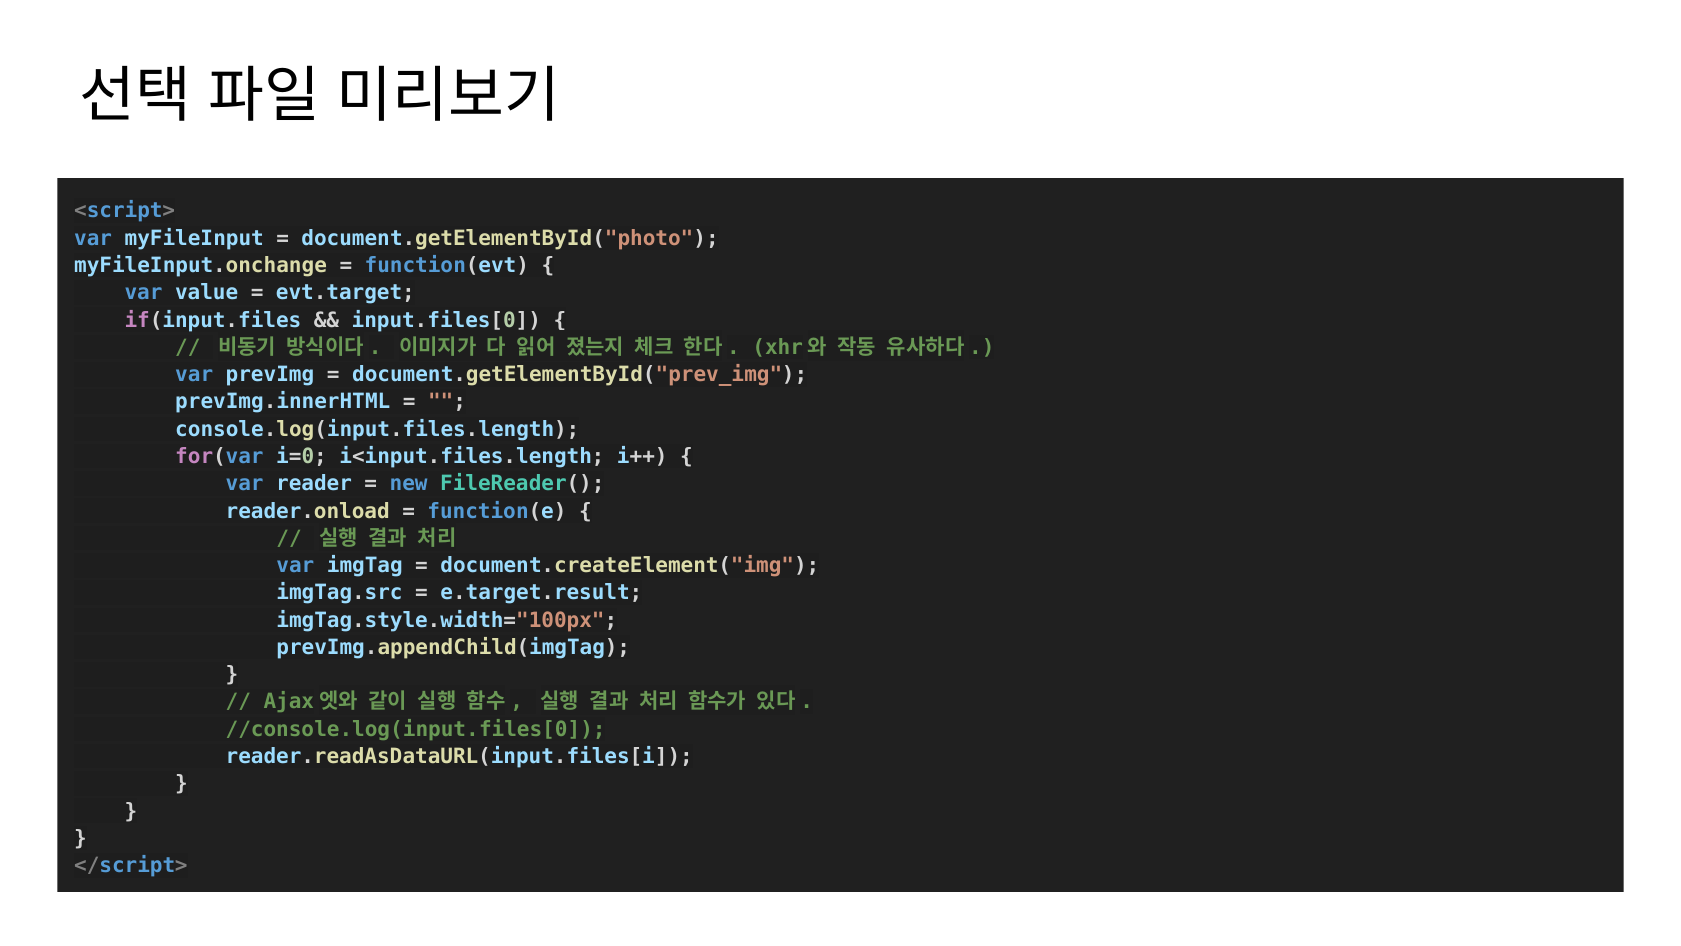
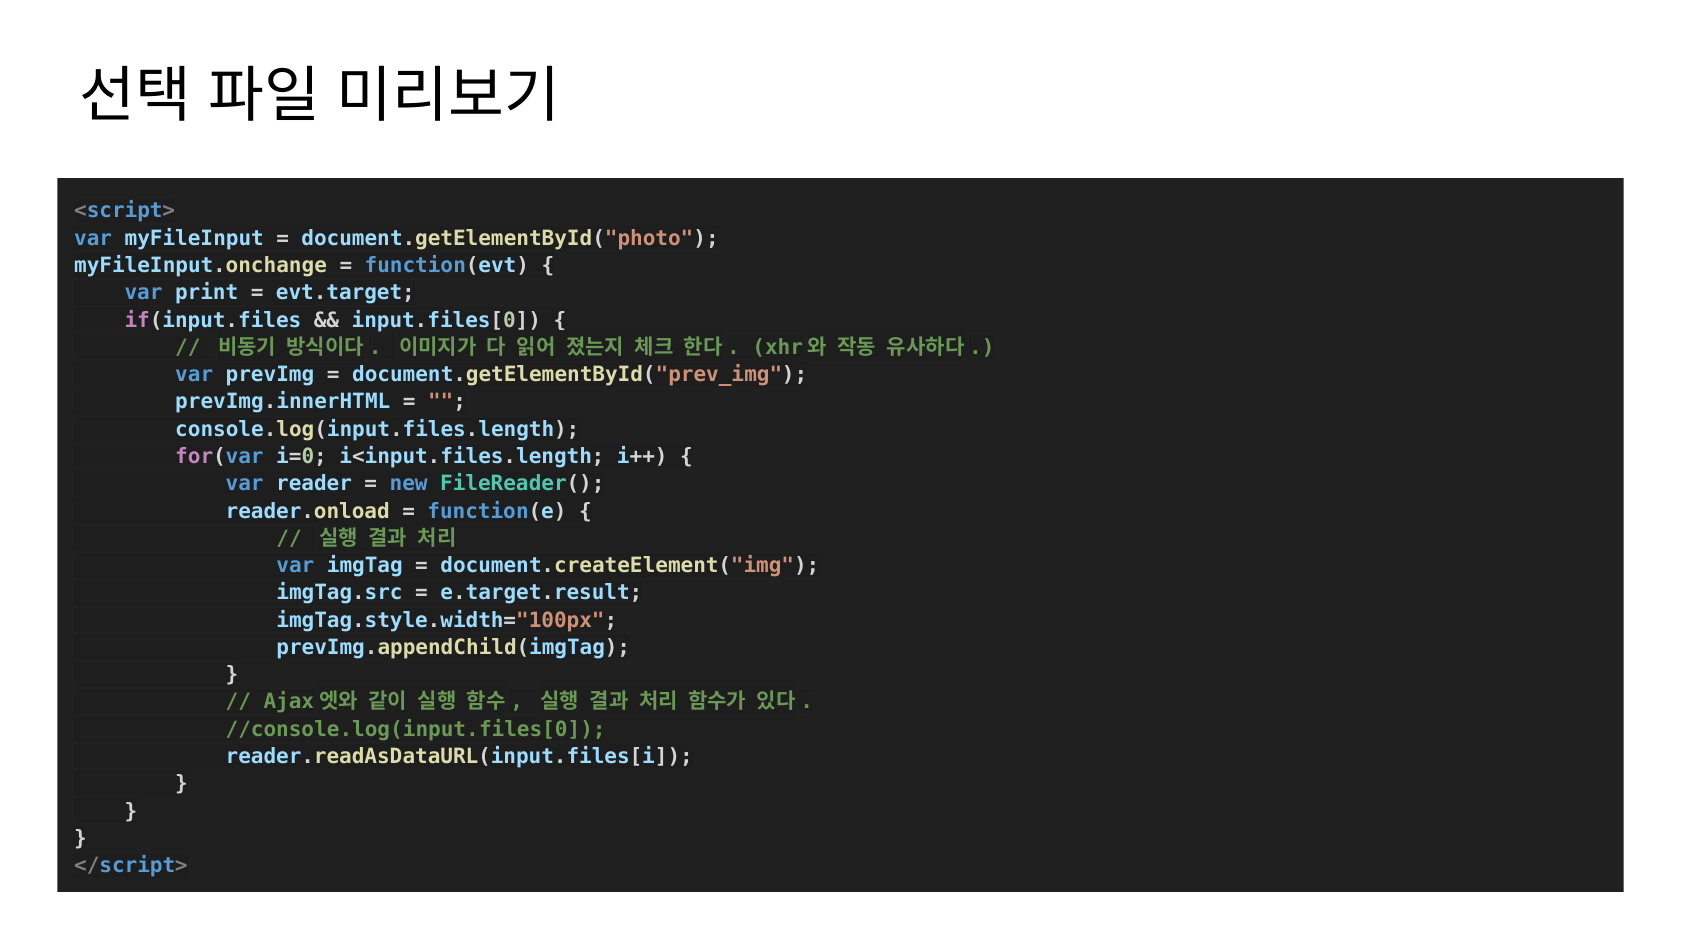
value: value -> print
